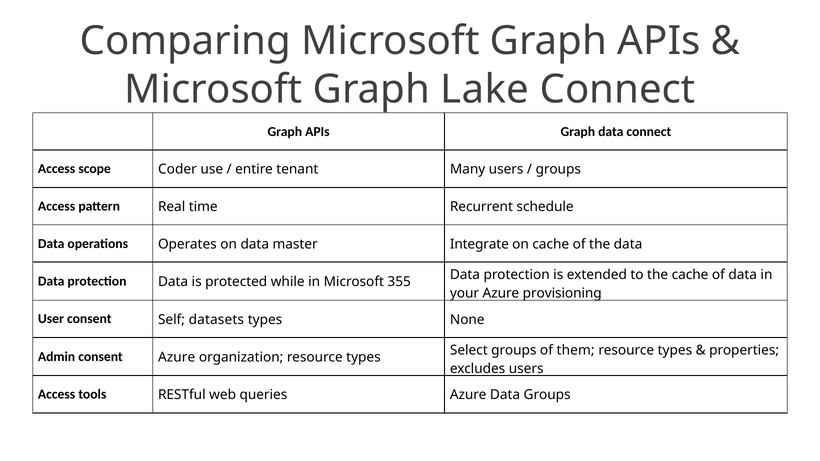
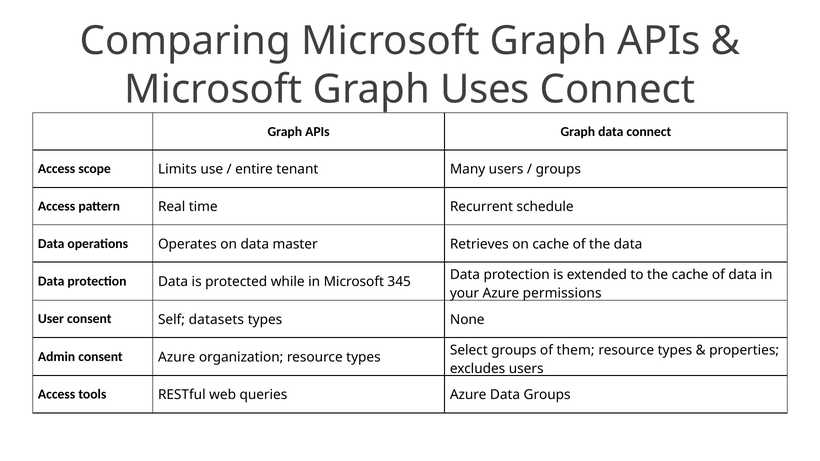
Lake: Lake -> Uses
Coder: Coder -> Limits
Integrate: Integrate -> Retrieves
355: 355 -> 345
provisioning: provisioning -> permissions
